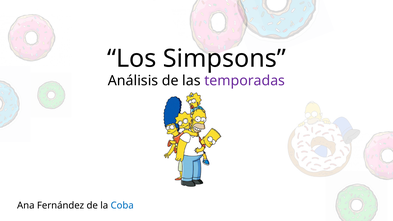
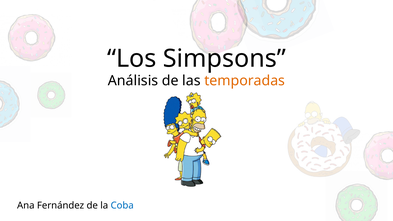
temporadas colour: purple -> orange
